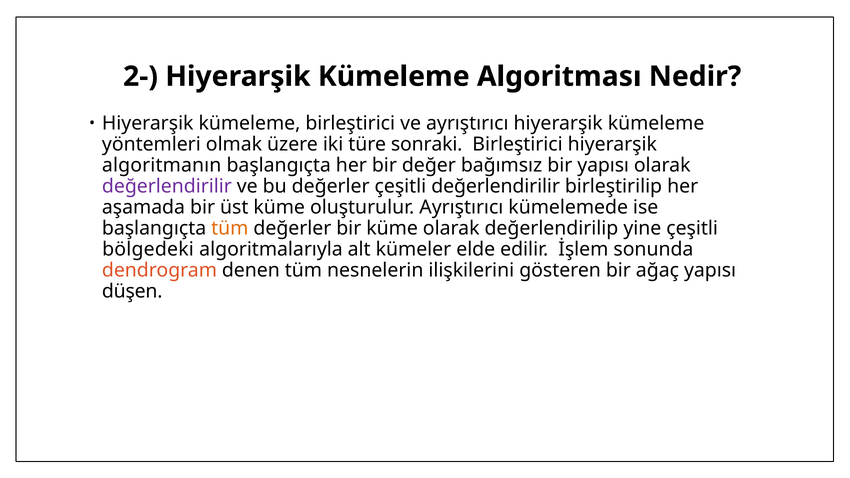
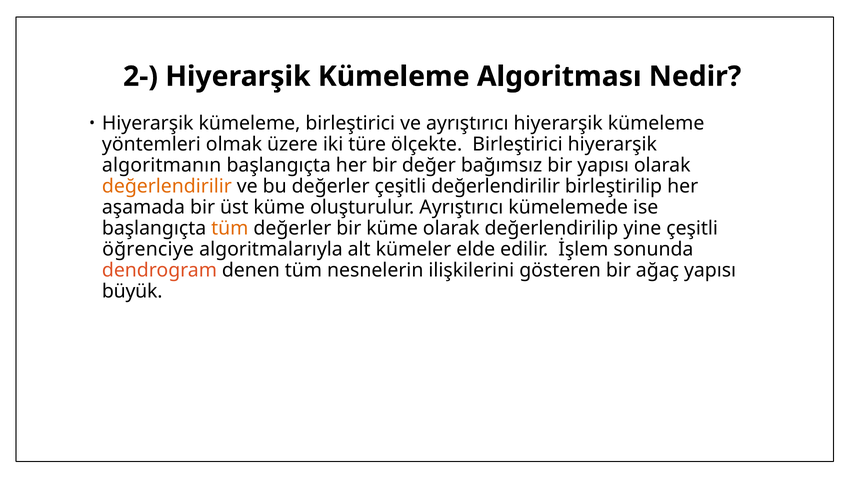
sonraki: sonraki -> ölçekte
değerlendirilir at (167, 186) colour: purple -> orange
bölgedeki: bölgedeki -> öğrenciye
düşen: düşen -> büyük
